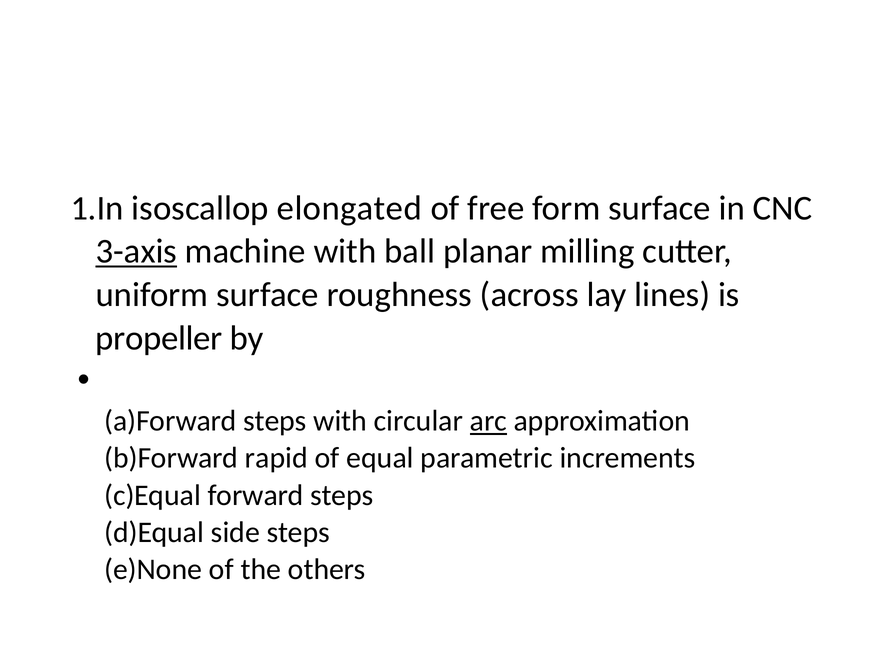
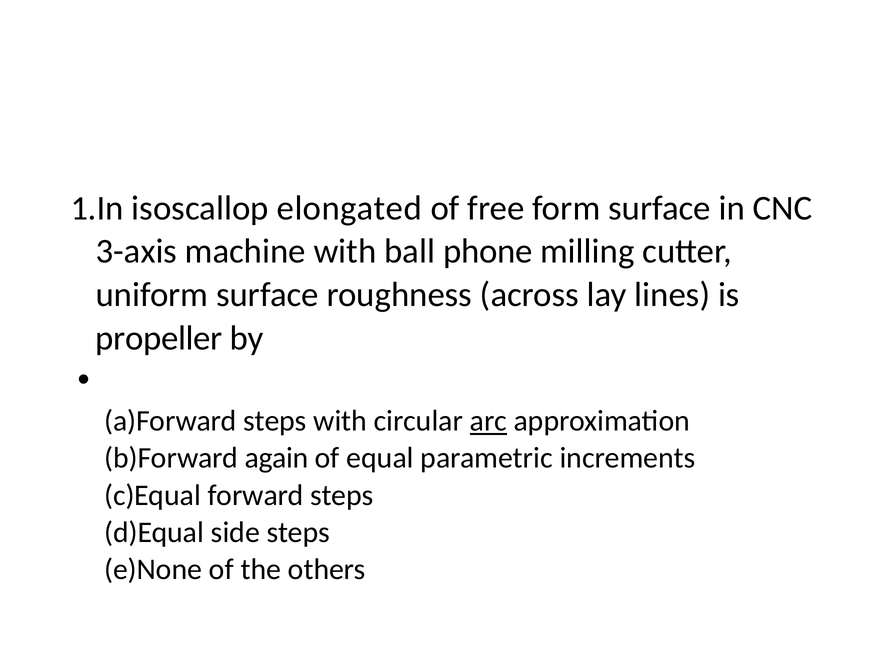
3-axis underline: present -> none
planar: planar -> phone
rapid: rapid -> again
